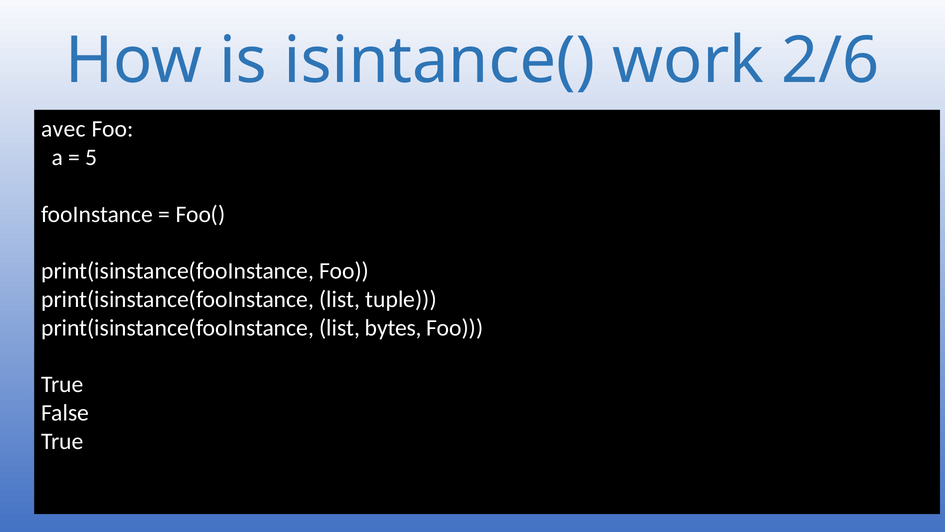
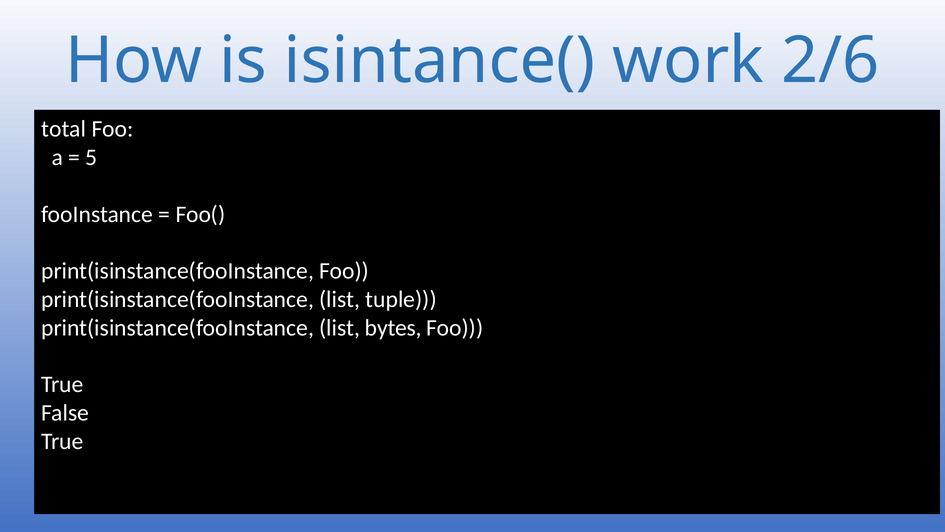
avec: avec -> total
